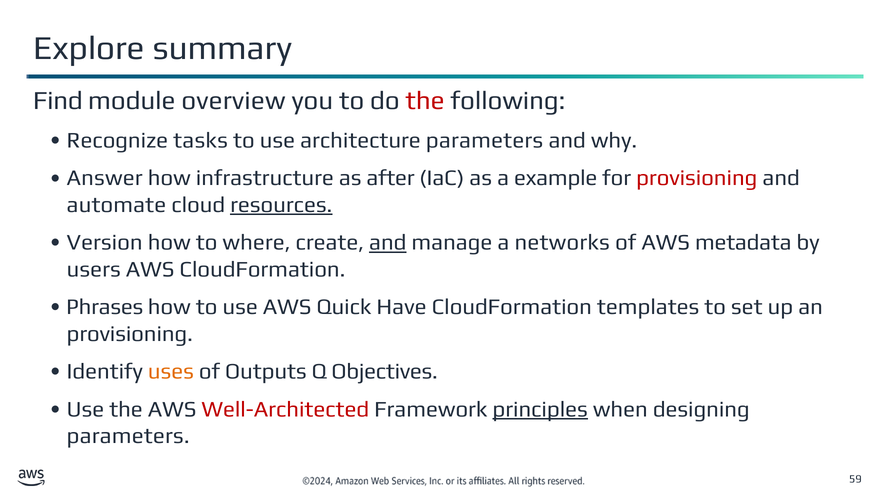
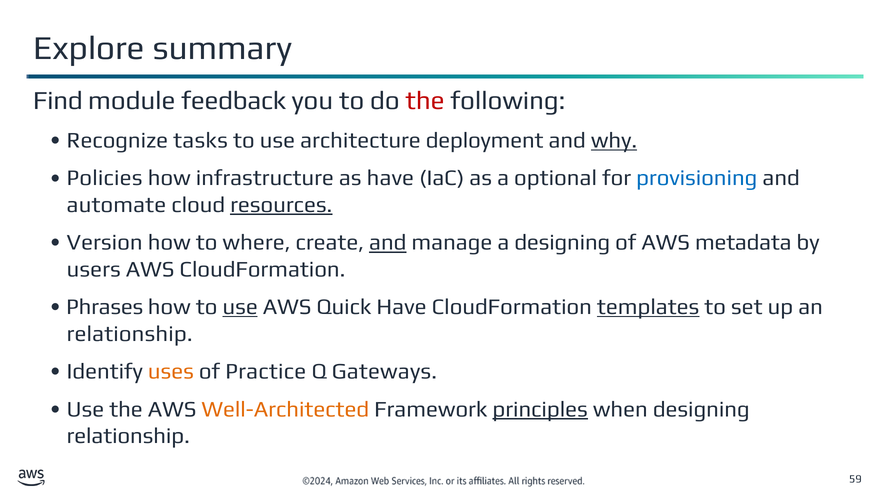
overview: overview -> feedback
architecture parameters: parameters -> deployment
why underline: none -> present
Answer: Answer -> Policies
as after: after -> have
example: example -> optional
provisioning at (697, 178) colour: red -> blue
a networks: networks -> designing
use at (240, 307) underline: none -> present
templates underline: none -> present
provisioning at (130, 333): provisioning -> relationship
Outputs: Outputs -> Practice
Objectives: Objectives -> Gateways
Well-Architected colour: red -> orange
parameters at (128, 435): parameters -> relationship
